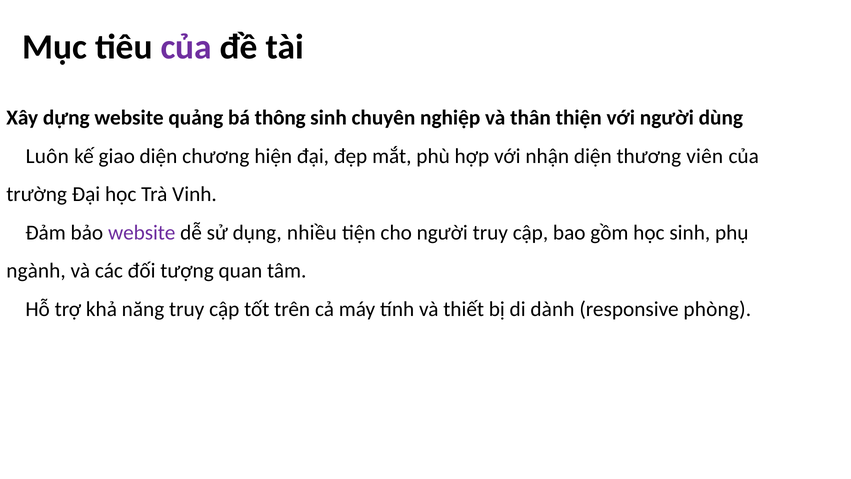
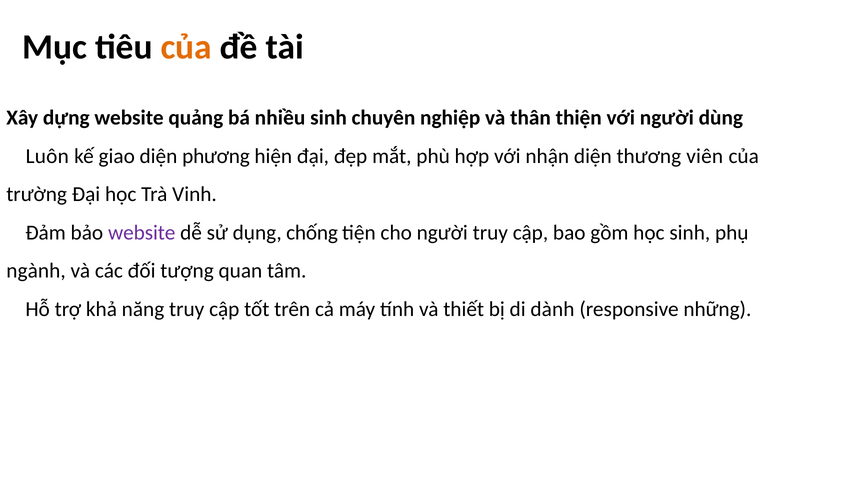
của at (186, 47) colour: purple -> orange
thông: thông -> nhiều
chương: chương -> phương
nhiều: nhiều -> chống
phòng: phòng -> những
